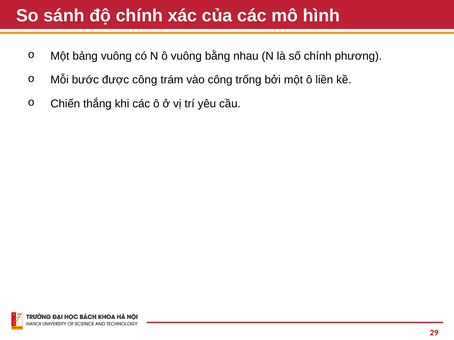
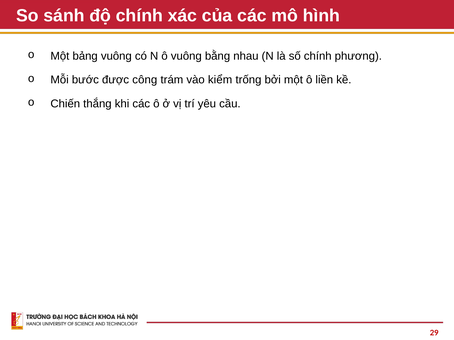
vào công: công -> kiểm
